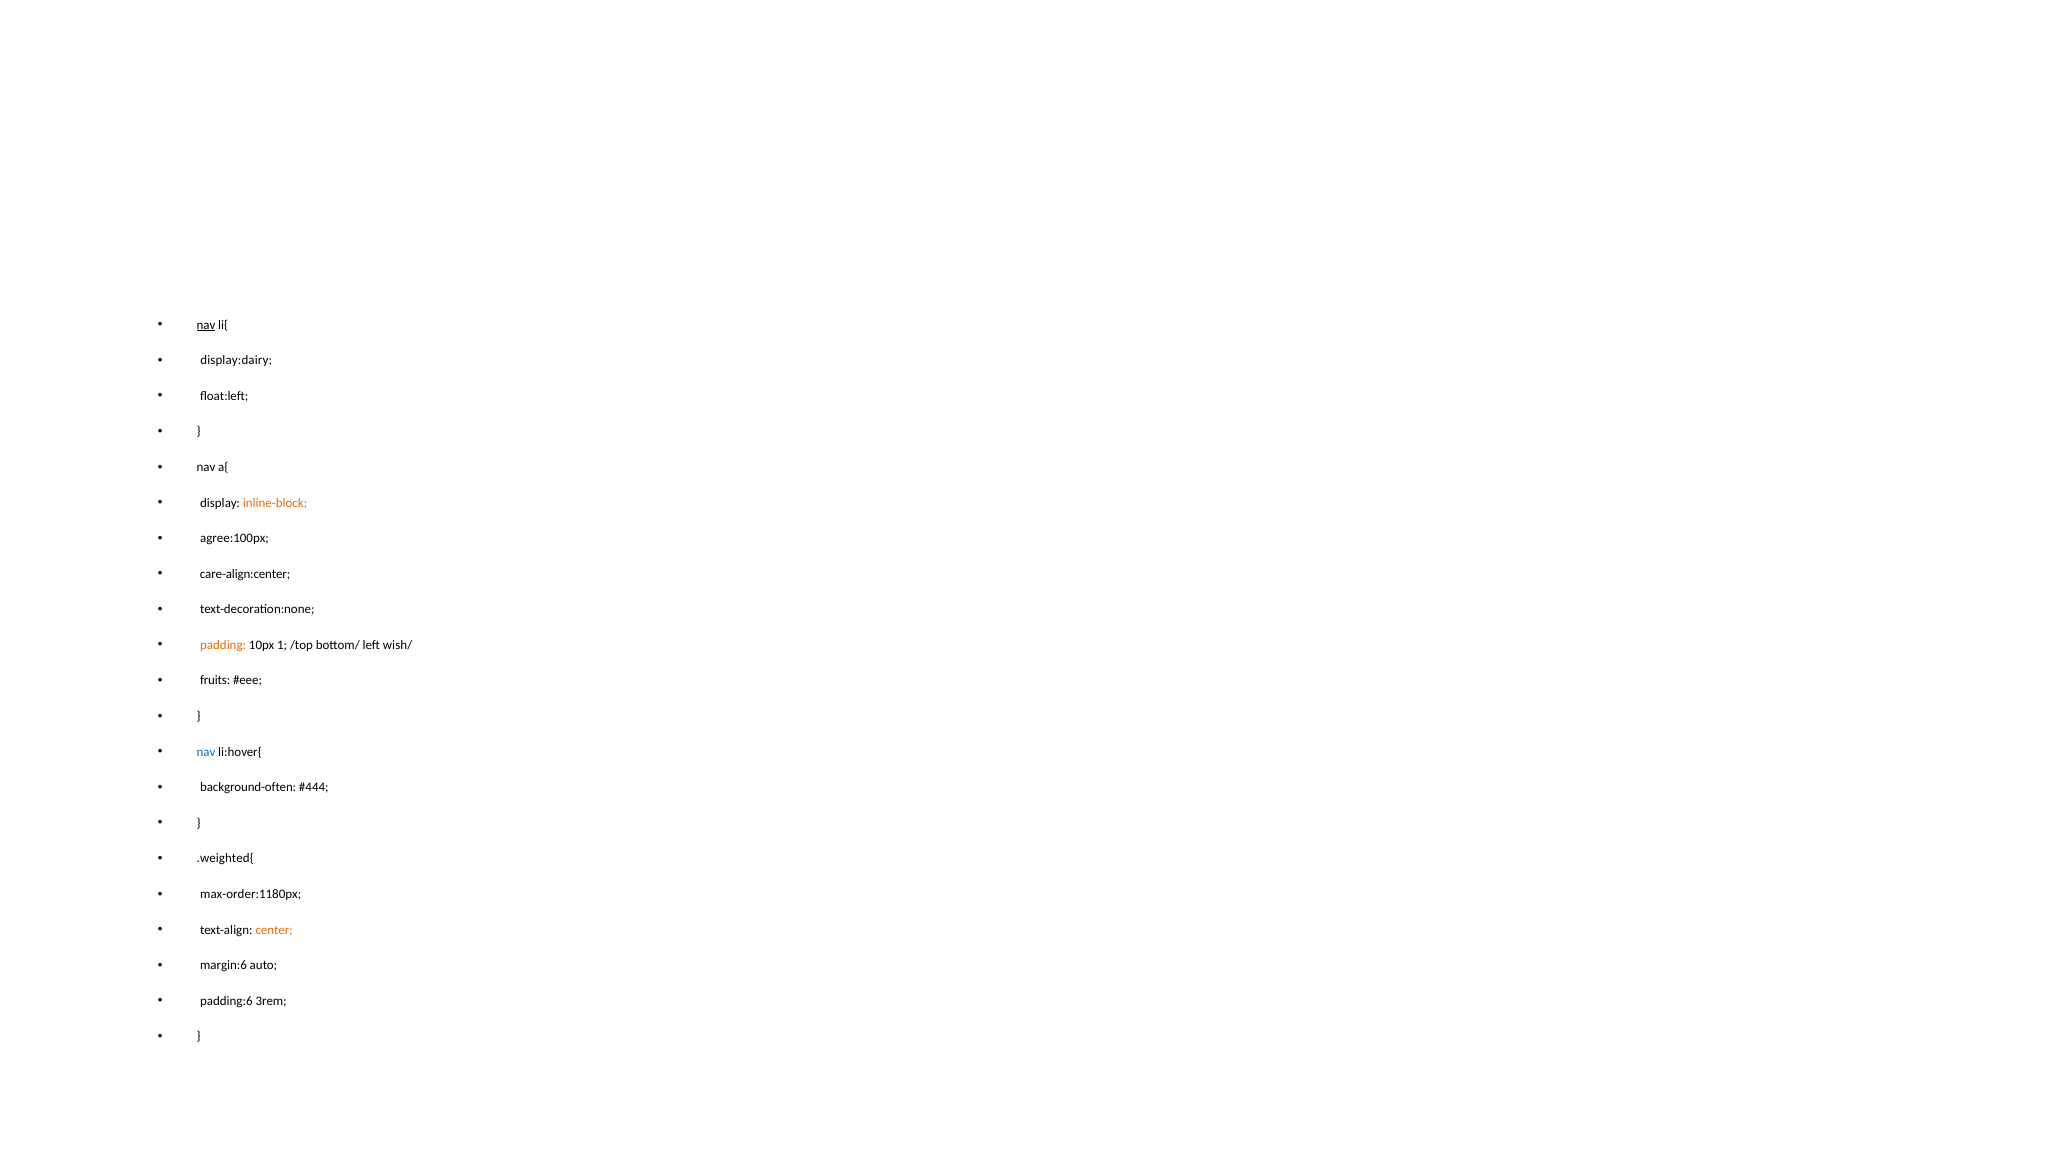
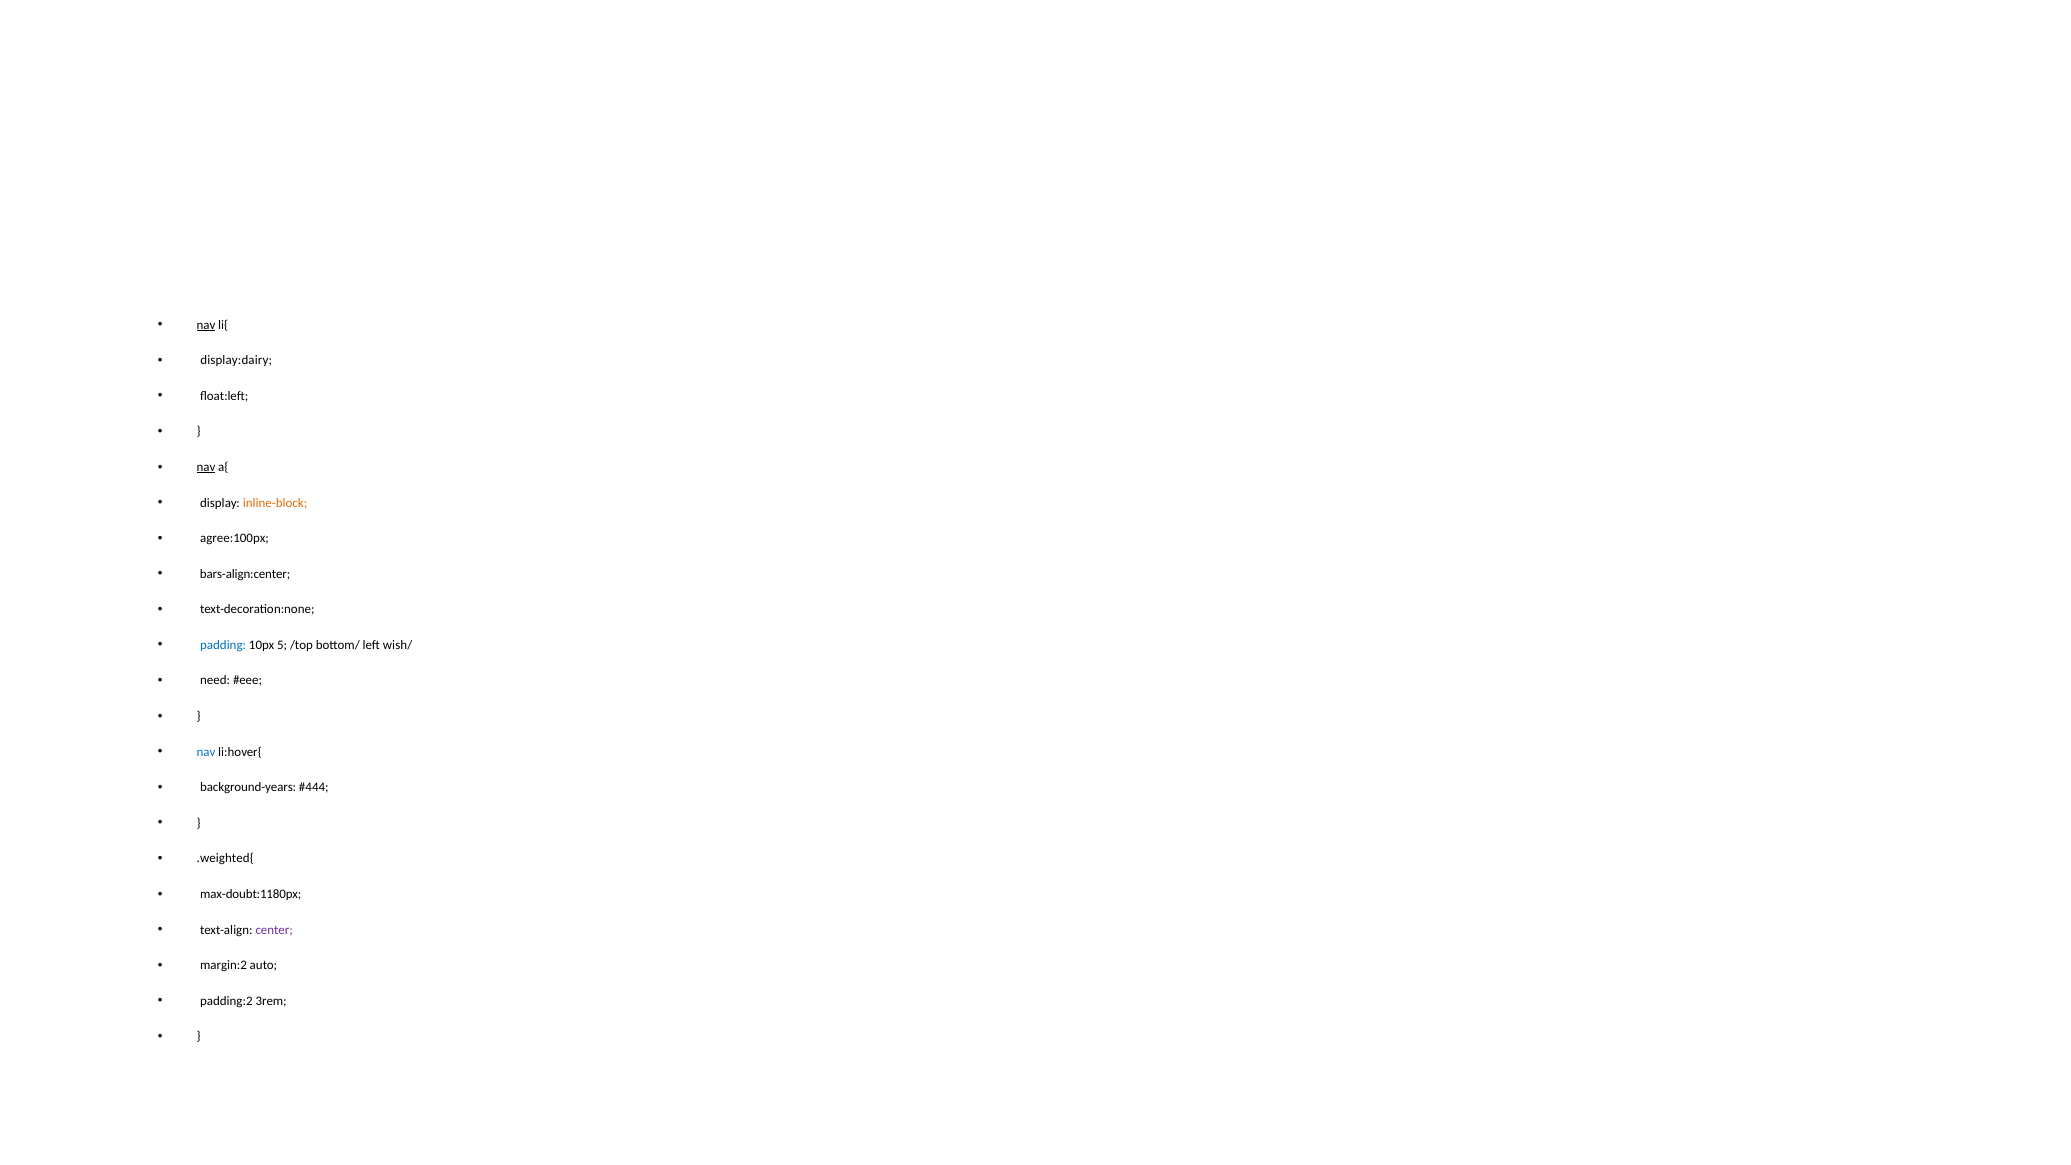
nav at (206, 467) underline: none -> present
care-align:center: care-align:center -> bars-align:center
padding colour: orange -> blue
1: 1 -> 5
fruits: fruits -> need
background-often: background-often -> background-years
max-order:1180px: max-order:1180px -> max-doubt:1180px
center colour: orange -> purple
margin:6: margin:6 -> margin:2
padding:6: padding:6 -> padding:2
